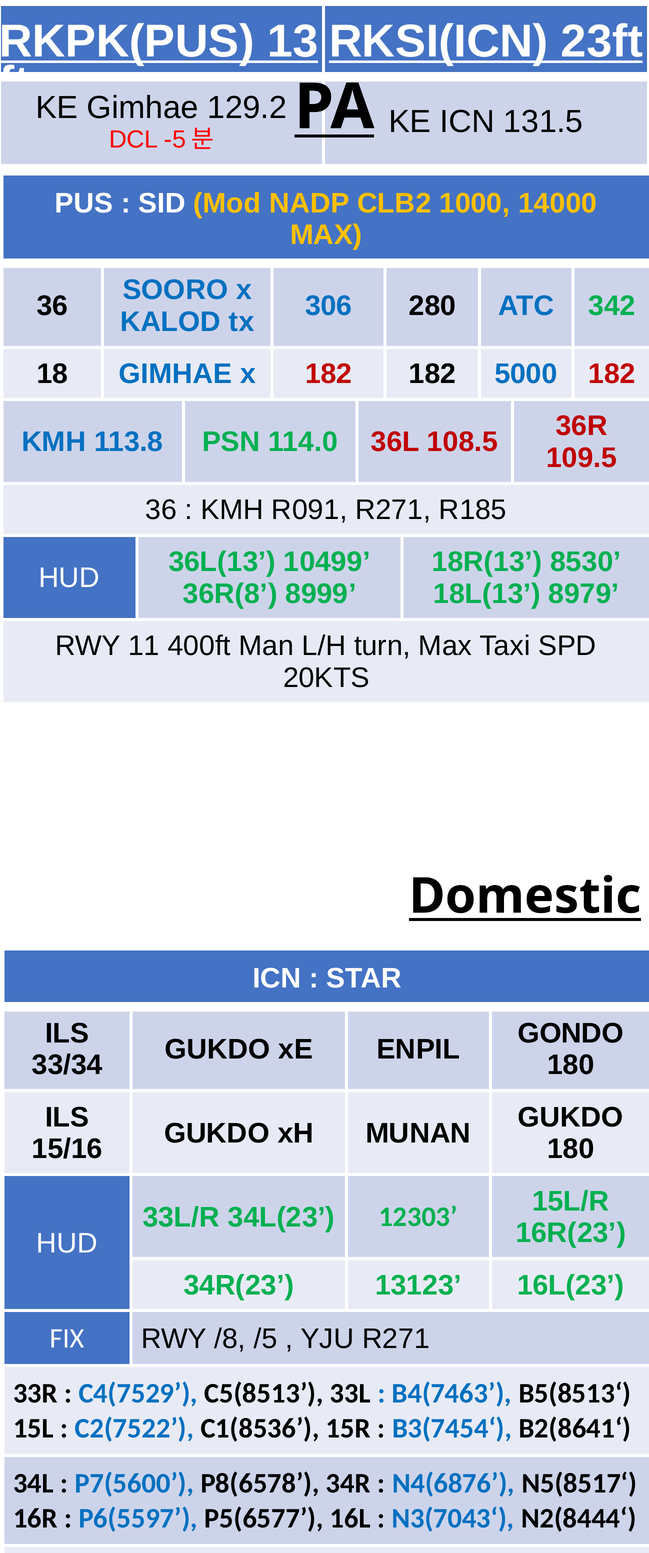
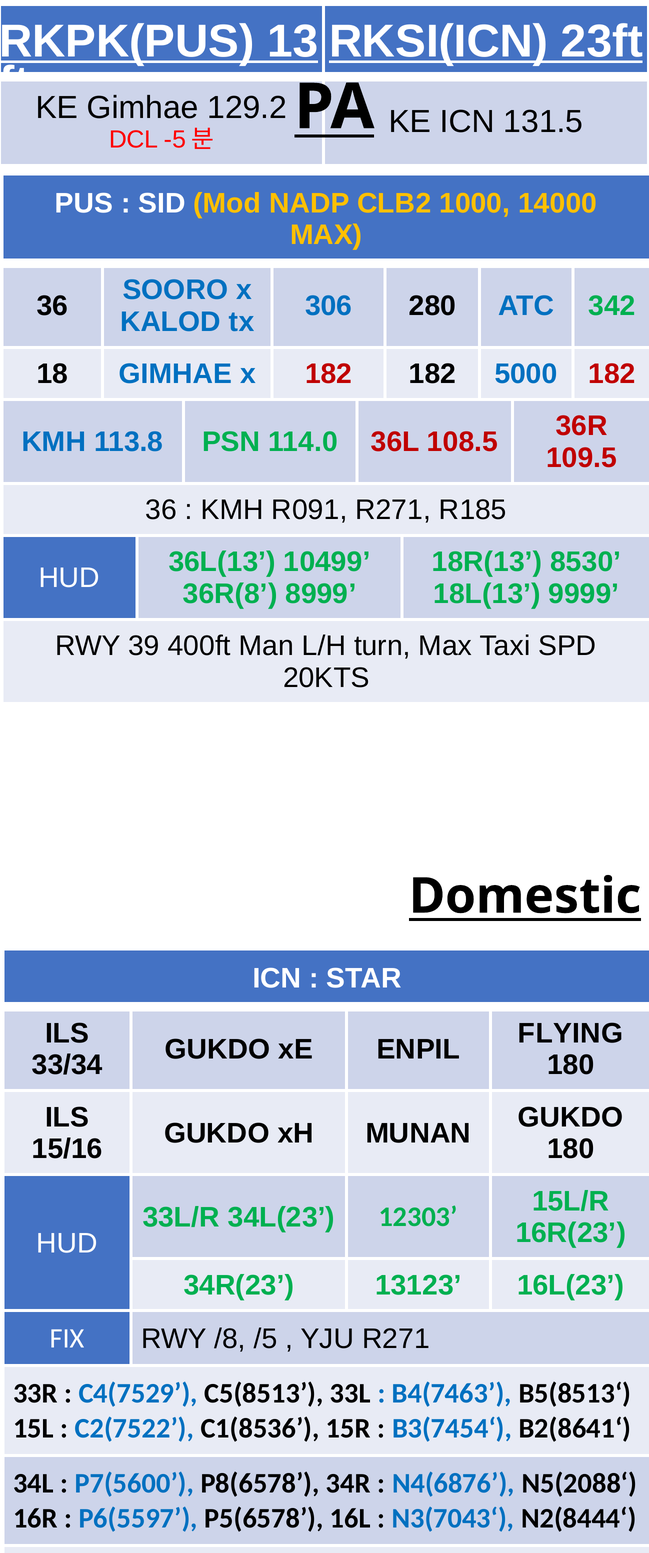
8979: 8979 -> 9999
11: 11 -> 39
GONDO: GONDO -> FLYING
N5(8517‘: N5(8517‘ -> N5(2088‘
P5(6577: P5(6577 -> P5(6578
